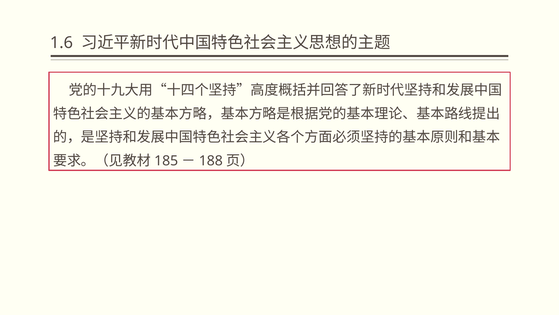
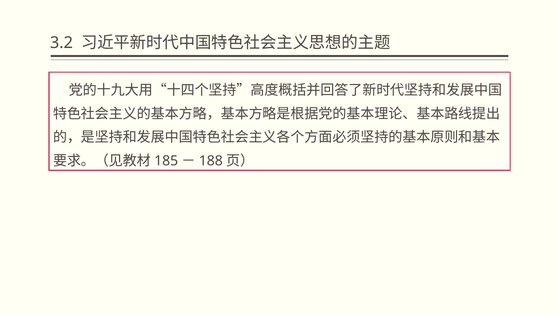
1.6: 1.6 -> 3.2
